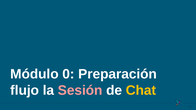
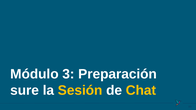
0: 0 -> 3
flujo: flujo -> sure
Sesión colour: pink -> yellow
